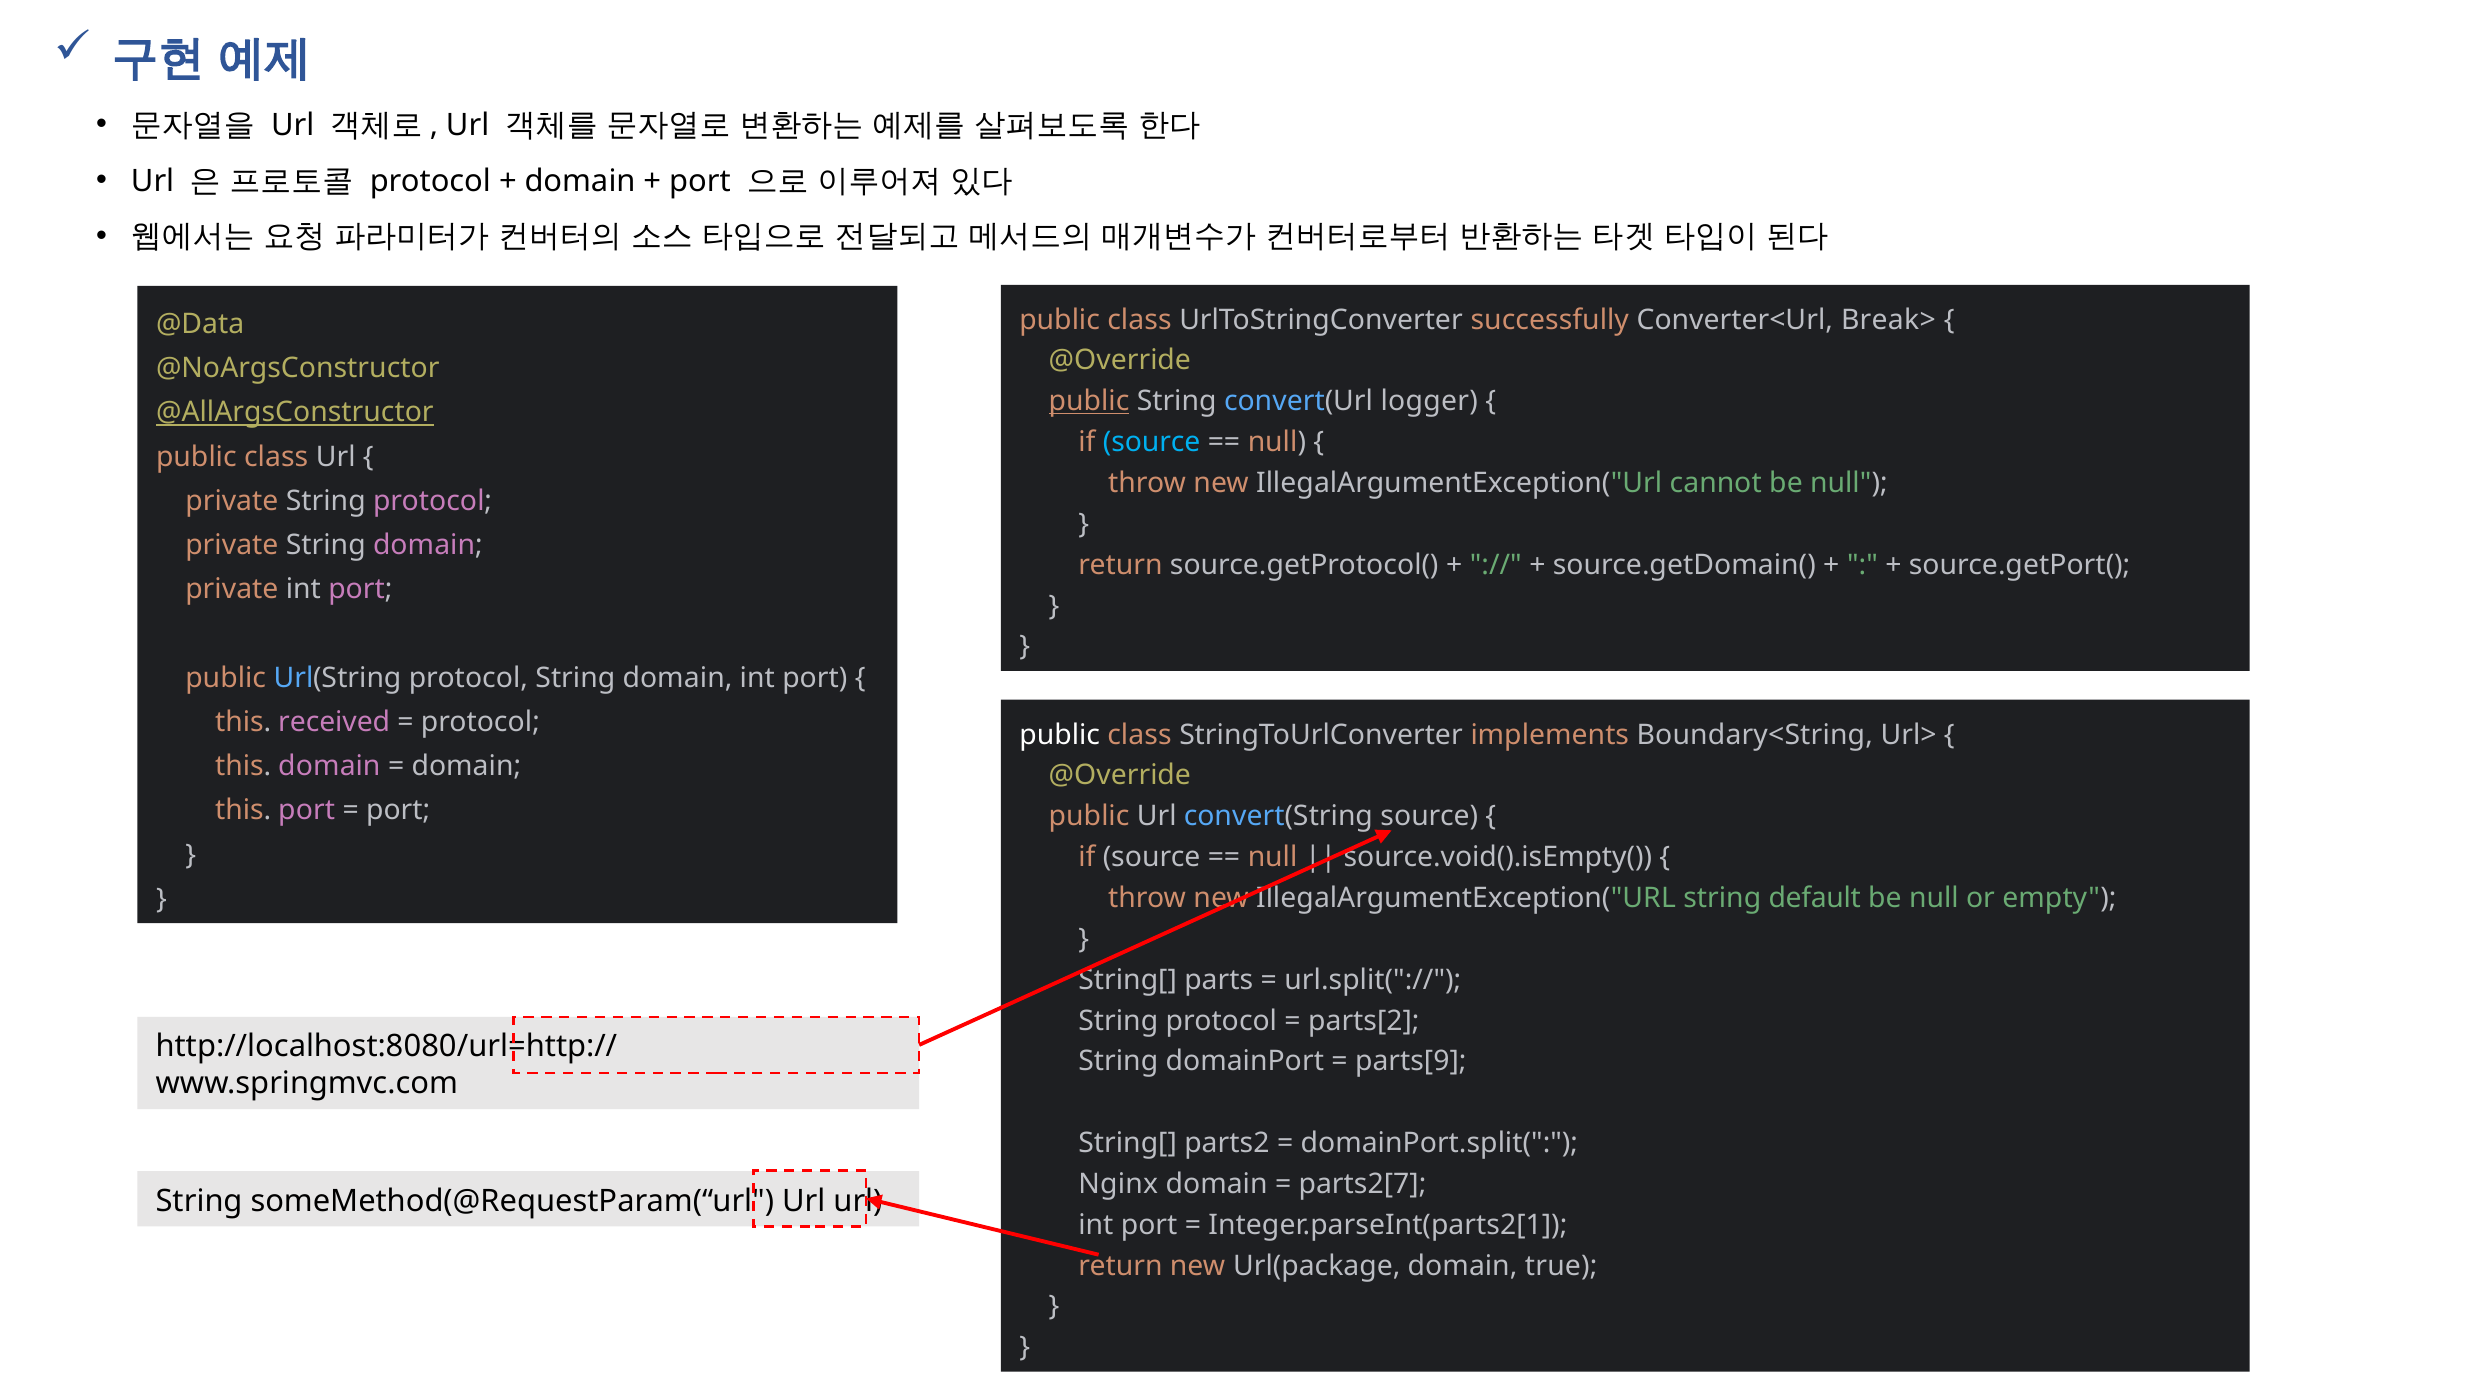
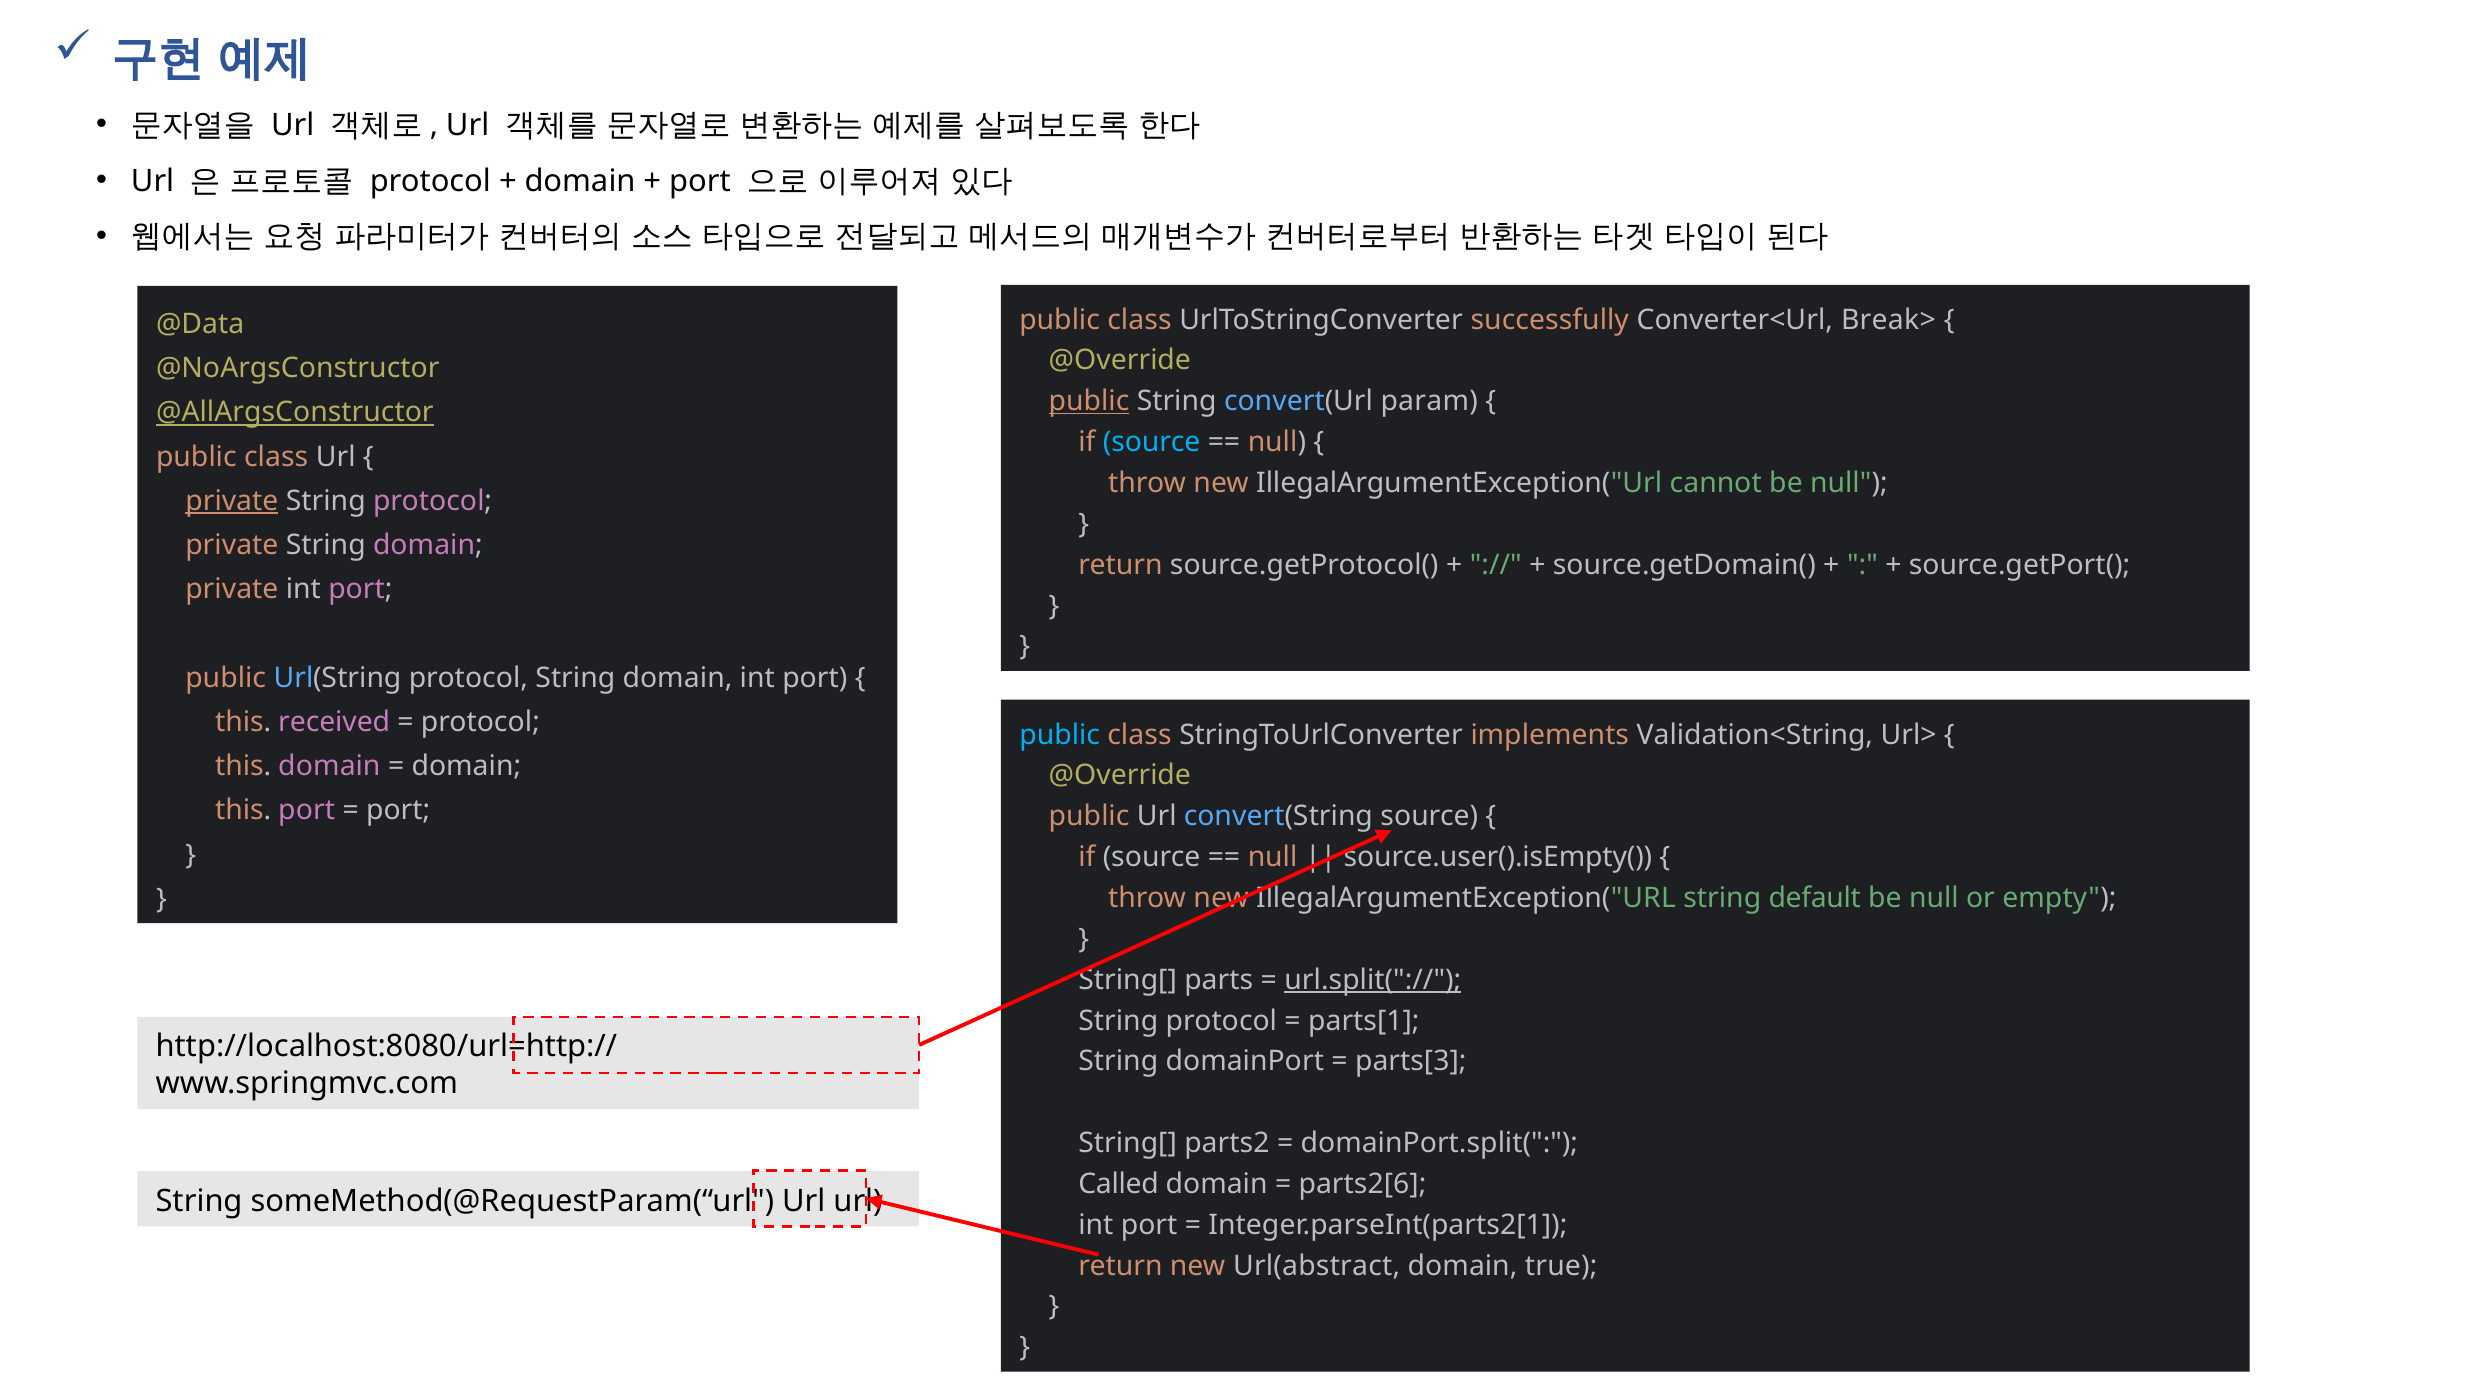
logger: logger -> param
private at (232, 501) underline: none -> present
public at (1060, 735) colour: white -> light blue
Boundary<String: Boundary<String -> Validation<String
source.void().isEmpty(: source.void().isEmpty( -> source.user().isEmpty(
url.split(":// underline: none -> present
parts[2: parts[2 -> parts[1
parts[9: parts[9 -> parts[3
Nginx: Nginx -> Called
parts2[7: parts2[7 -> parts2[6
Url(package: Url(package -> Url(abstract
